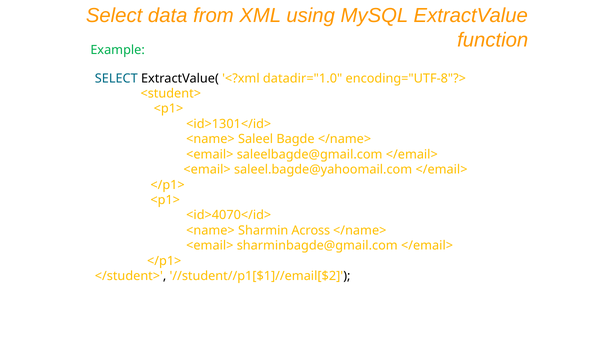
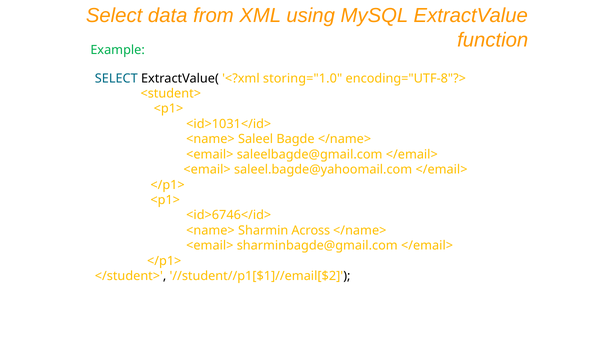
datadir="1.0: datadir="1.0 -> storing="1.0
<id>1301</id>: <id>1301</id> -> <id>1031</id>
<id>4070</id>: <id>4070</id> -> <id>6746</id>
